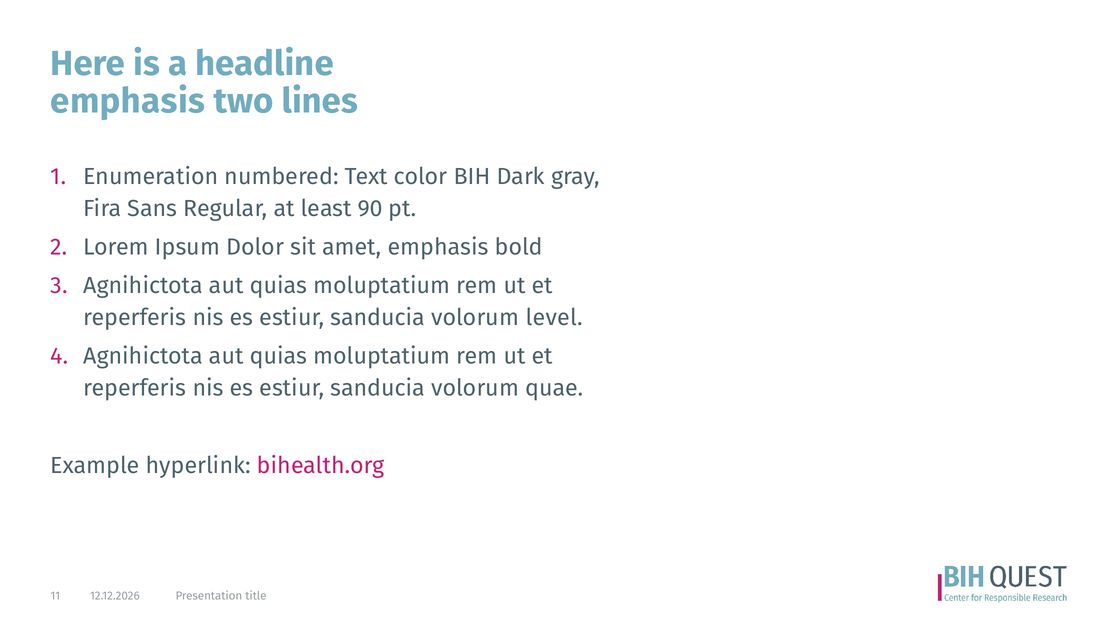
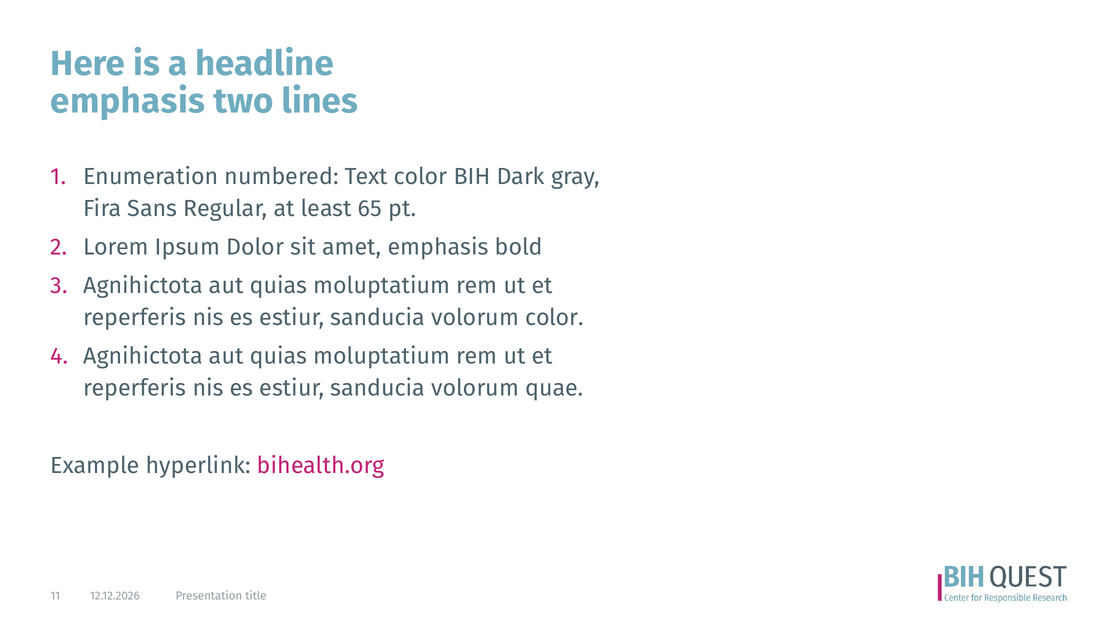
90: 90 -> 65
volorum level: level -> color
